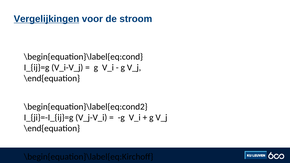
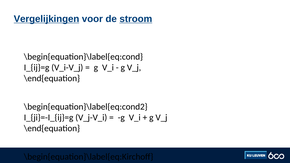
stroom underline: none -> present
